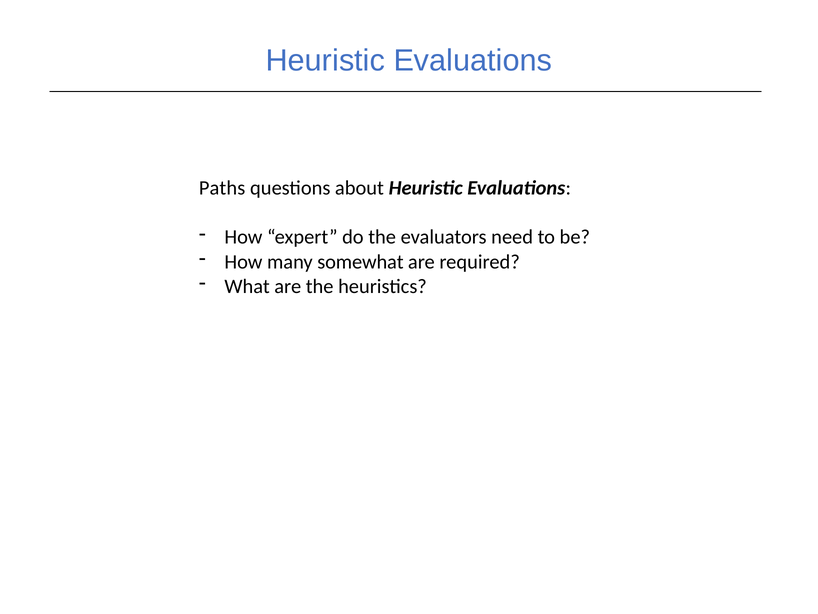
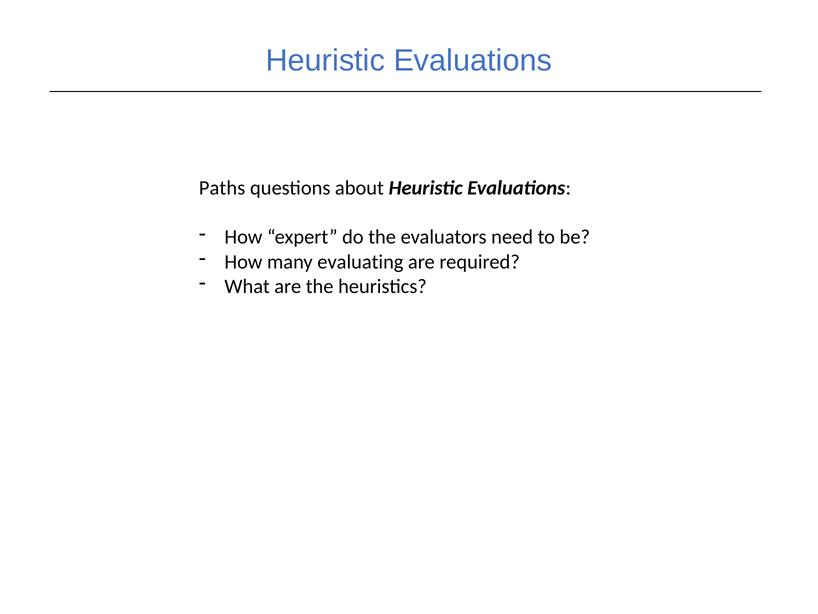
somewhat: somewhat -> evaluating
